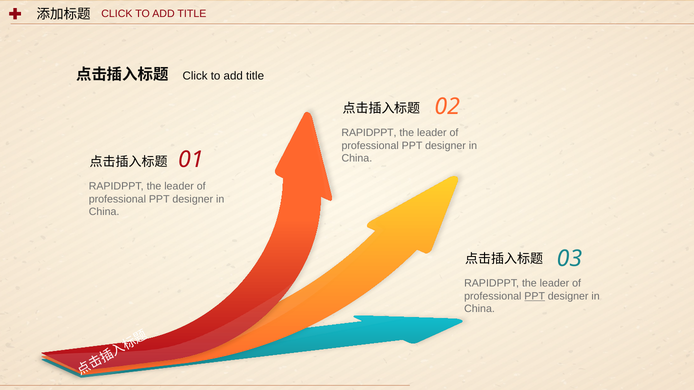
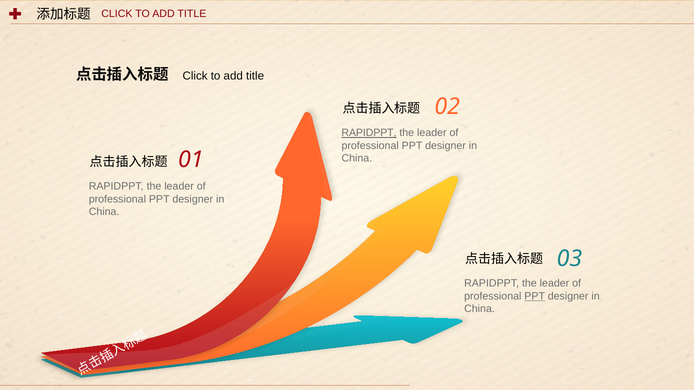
RAPIDPPT at (369, 133) underline: none -> present
